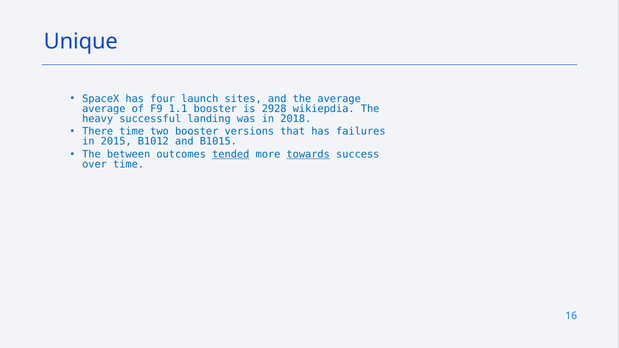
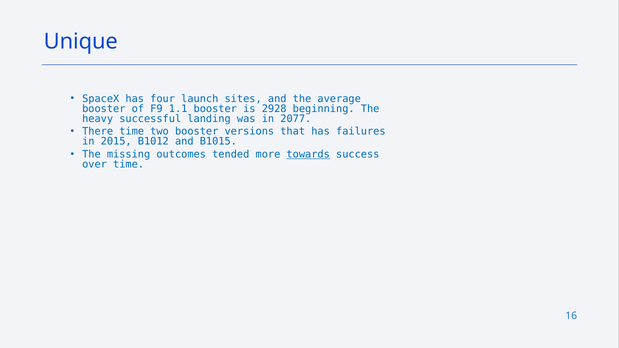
average at (104, 109): average -> booster
wikiepdia: wikiepdia -> beginning
2018: 2018 -> 2077
between: between -> missing
tended underline: present -> none
